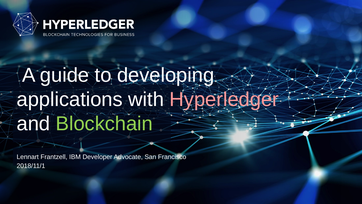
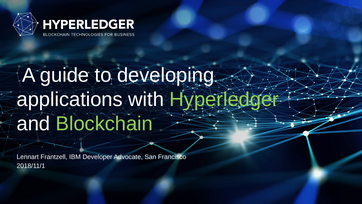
Hyperledger colour: pink -> light green
